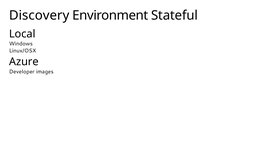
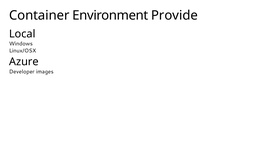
Discovery: Discovery -> Container
Stateful: Stateful -> Provide
